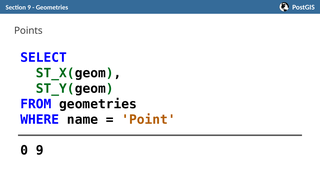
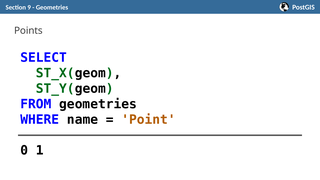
0 9: 9 -> 1
